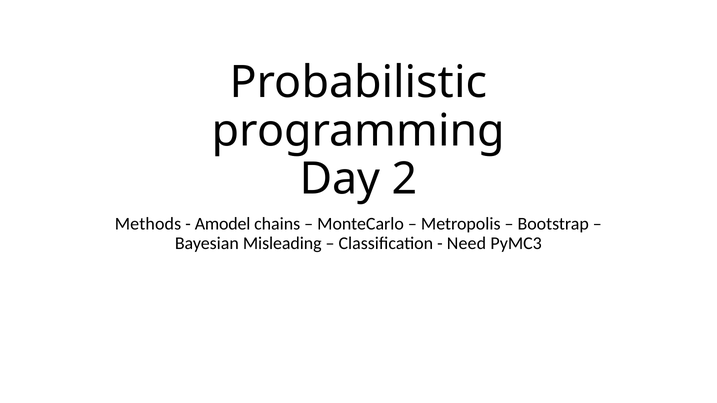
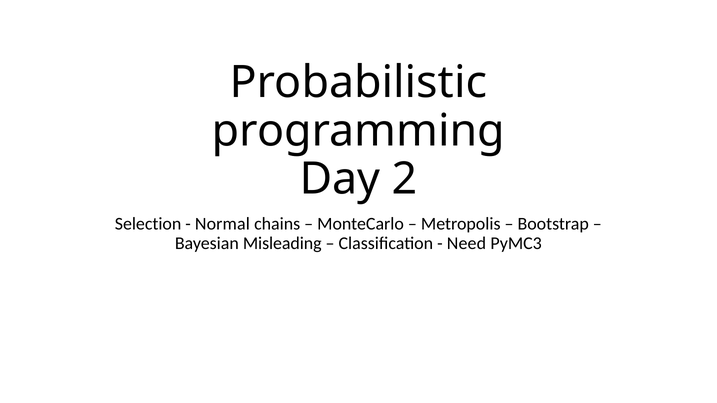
Methods: Methods -> Selection
Amodel: Amodel -> Normal
